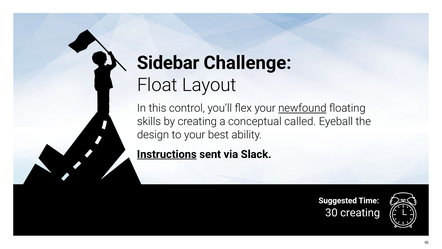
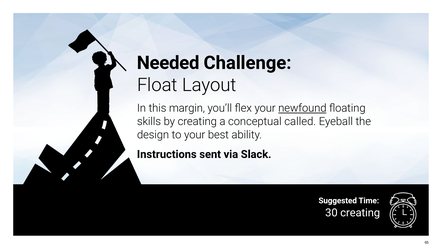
Sidebar: Sidebar -> Needed
control: control -> margin
Instructions underline: present -> none
